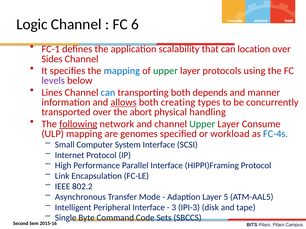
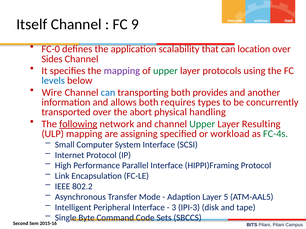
Logic: Logic -> Itself
6: 6 -> 9
FC-1: FC-1 -> FC-0
mapping at (122, 71) colour: blue -> purple
levels colour: purple -> blue
Lines: Lines -> Wire
depends: depends -> provides
manner: manner -> another
allows underline: present -> none
creating: creating -> requires
Consume: Consume -> Resulting
genomes: genomes -> assigning
FC-4s colour: blue -> green
